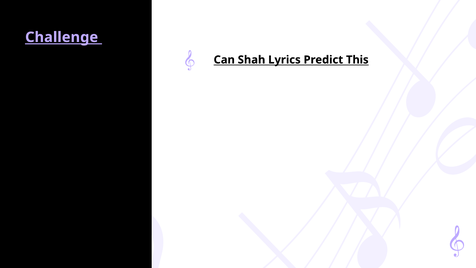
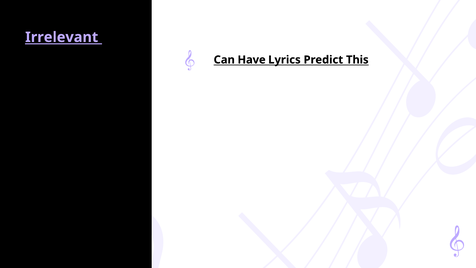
Challenge: Challenge -> Irrelevant
Shah: Shah -> Have
